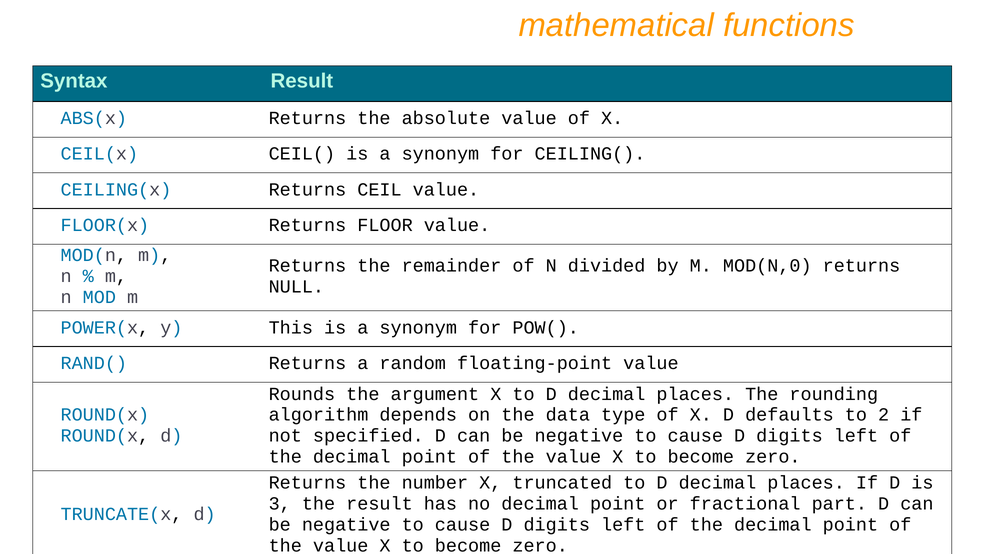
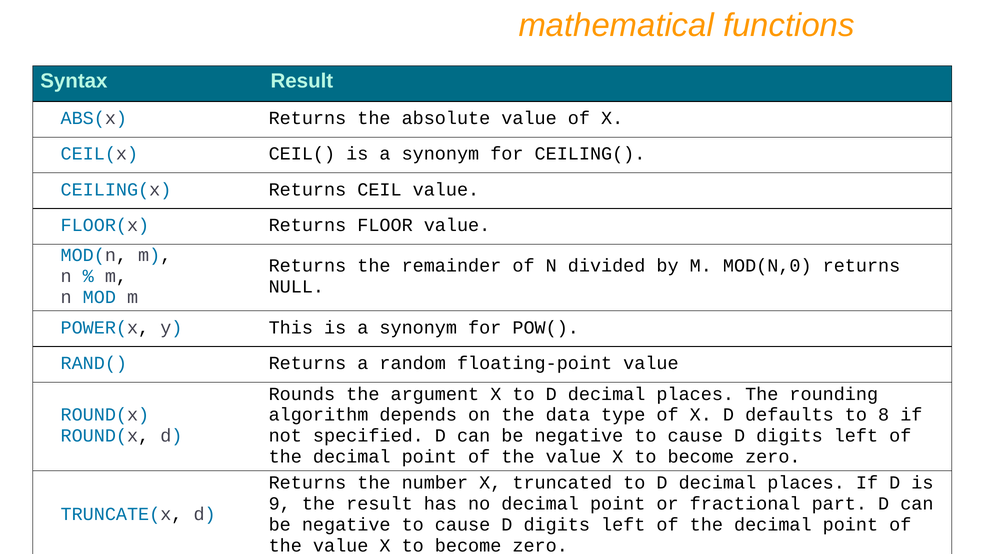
2: 2 -> 8
3: 3 -> 9
